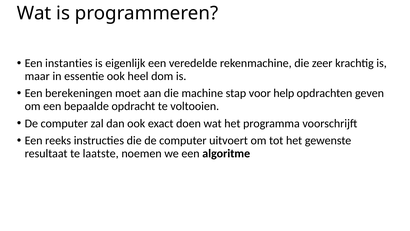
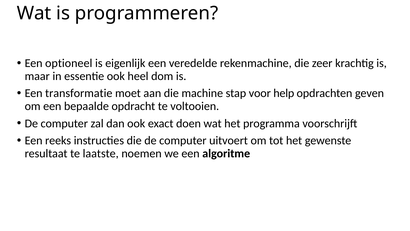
instanties: instanties -> optioneel
berekeningen: berekeningen -> transformatie
